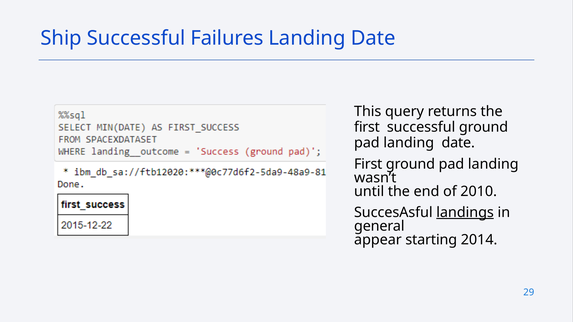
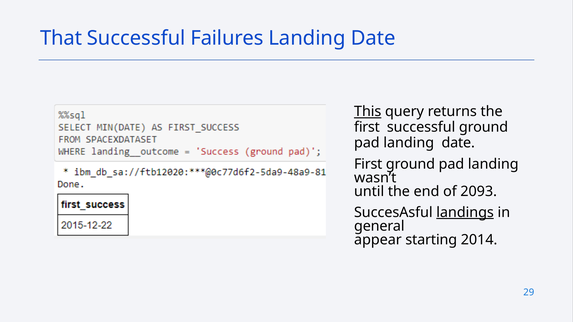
Ship: Ship -> That
This underline: none -> present
2010: 2010 -> 2093
